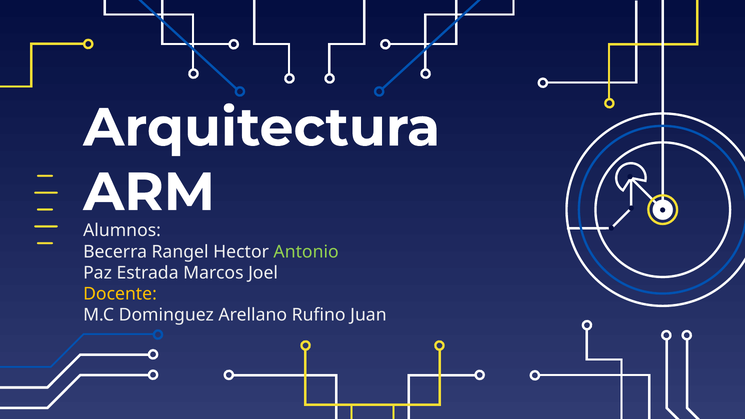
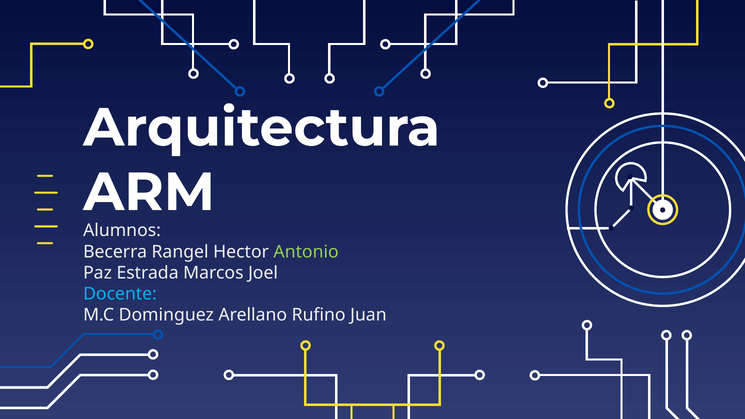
Docente colour: yellow -> light blue
